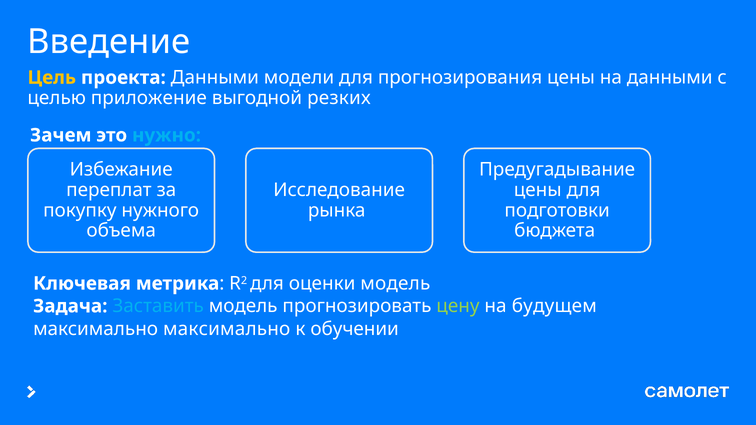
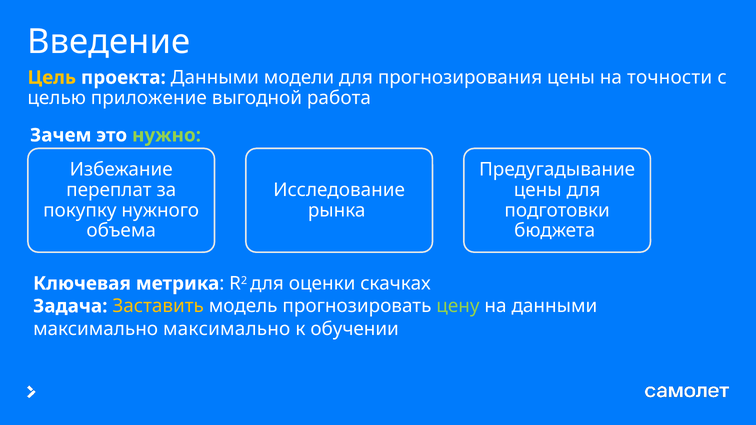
на данными: данными -> точности
резких: резких -> работа
нужно colour: light blue -> light green
оценки модель: модель -> скачках
Заставить colour: light blue -> yellow
на будущем: будущем -> данными
